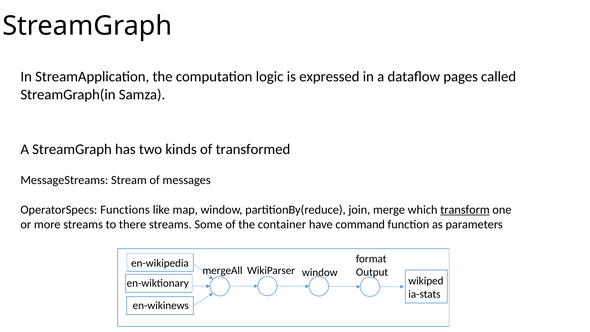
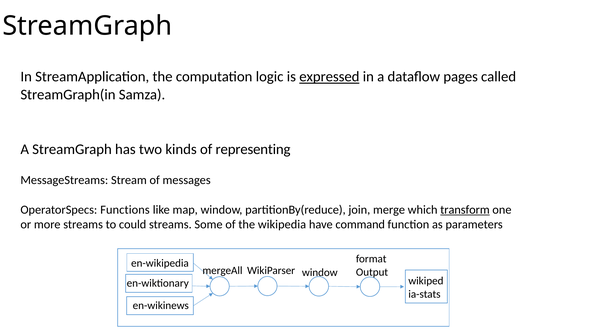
expressed underline: none -> present
transformed: transformed -> representing
there: there -> could
container: container -> wikipedia
